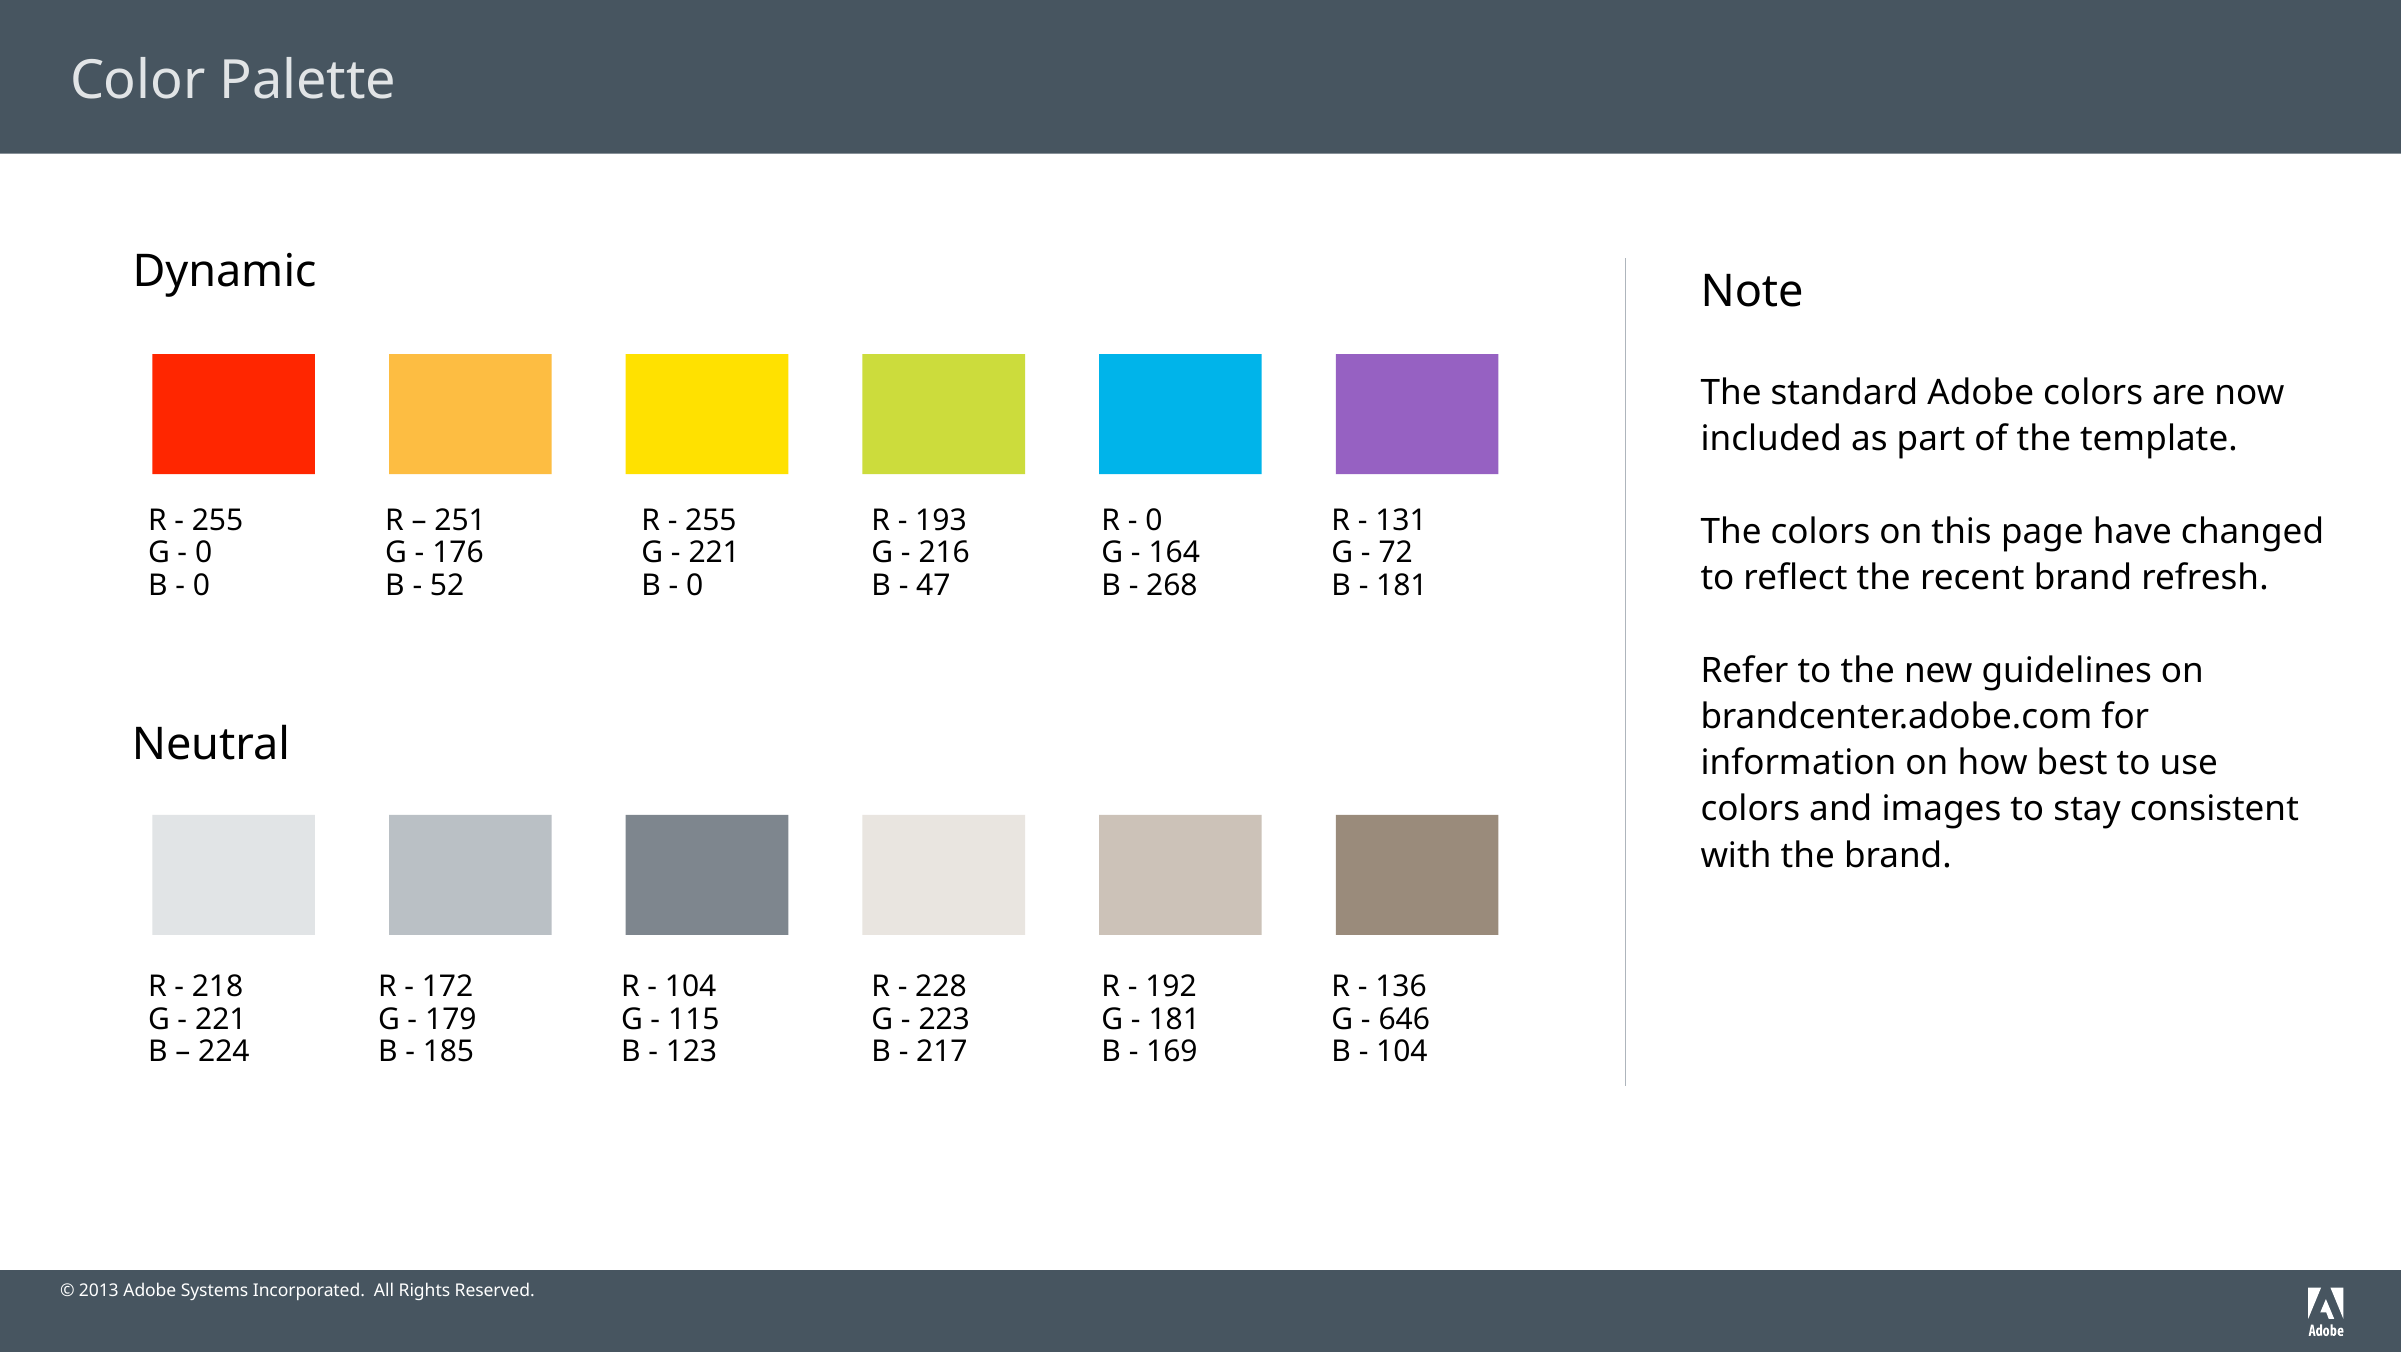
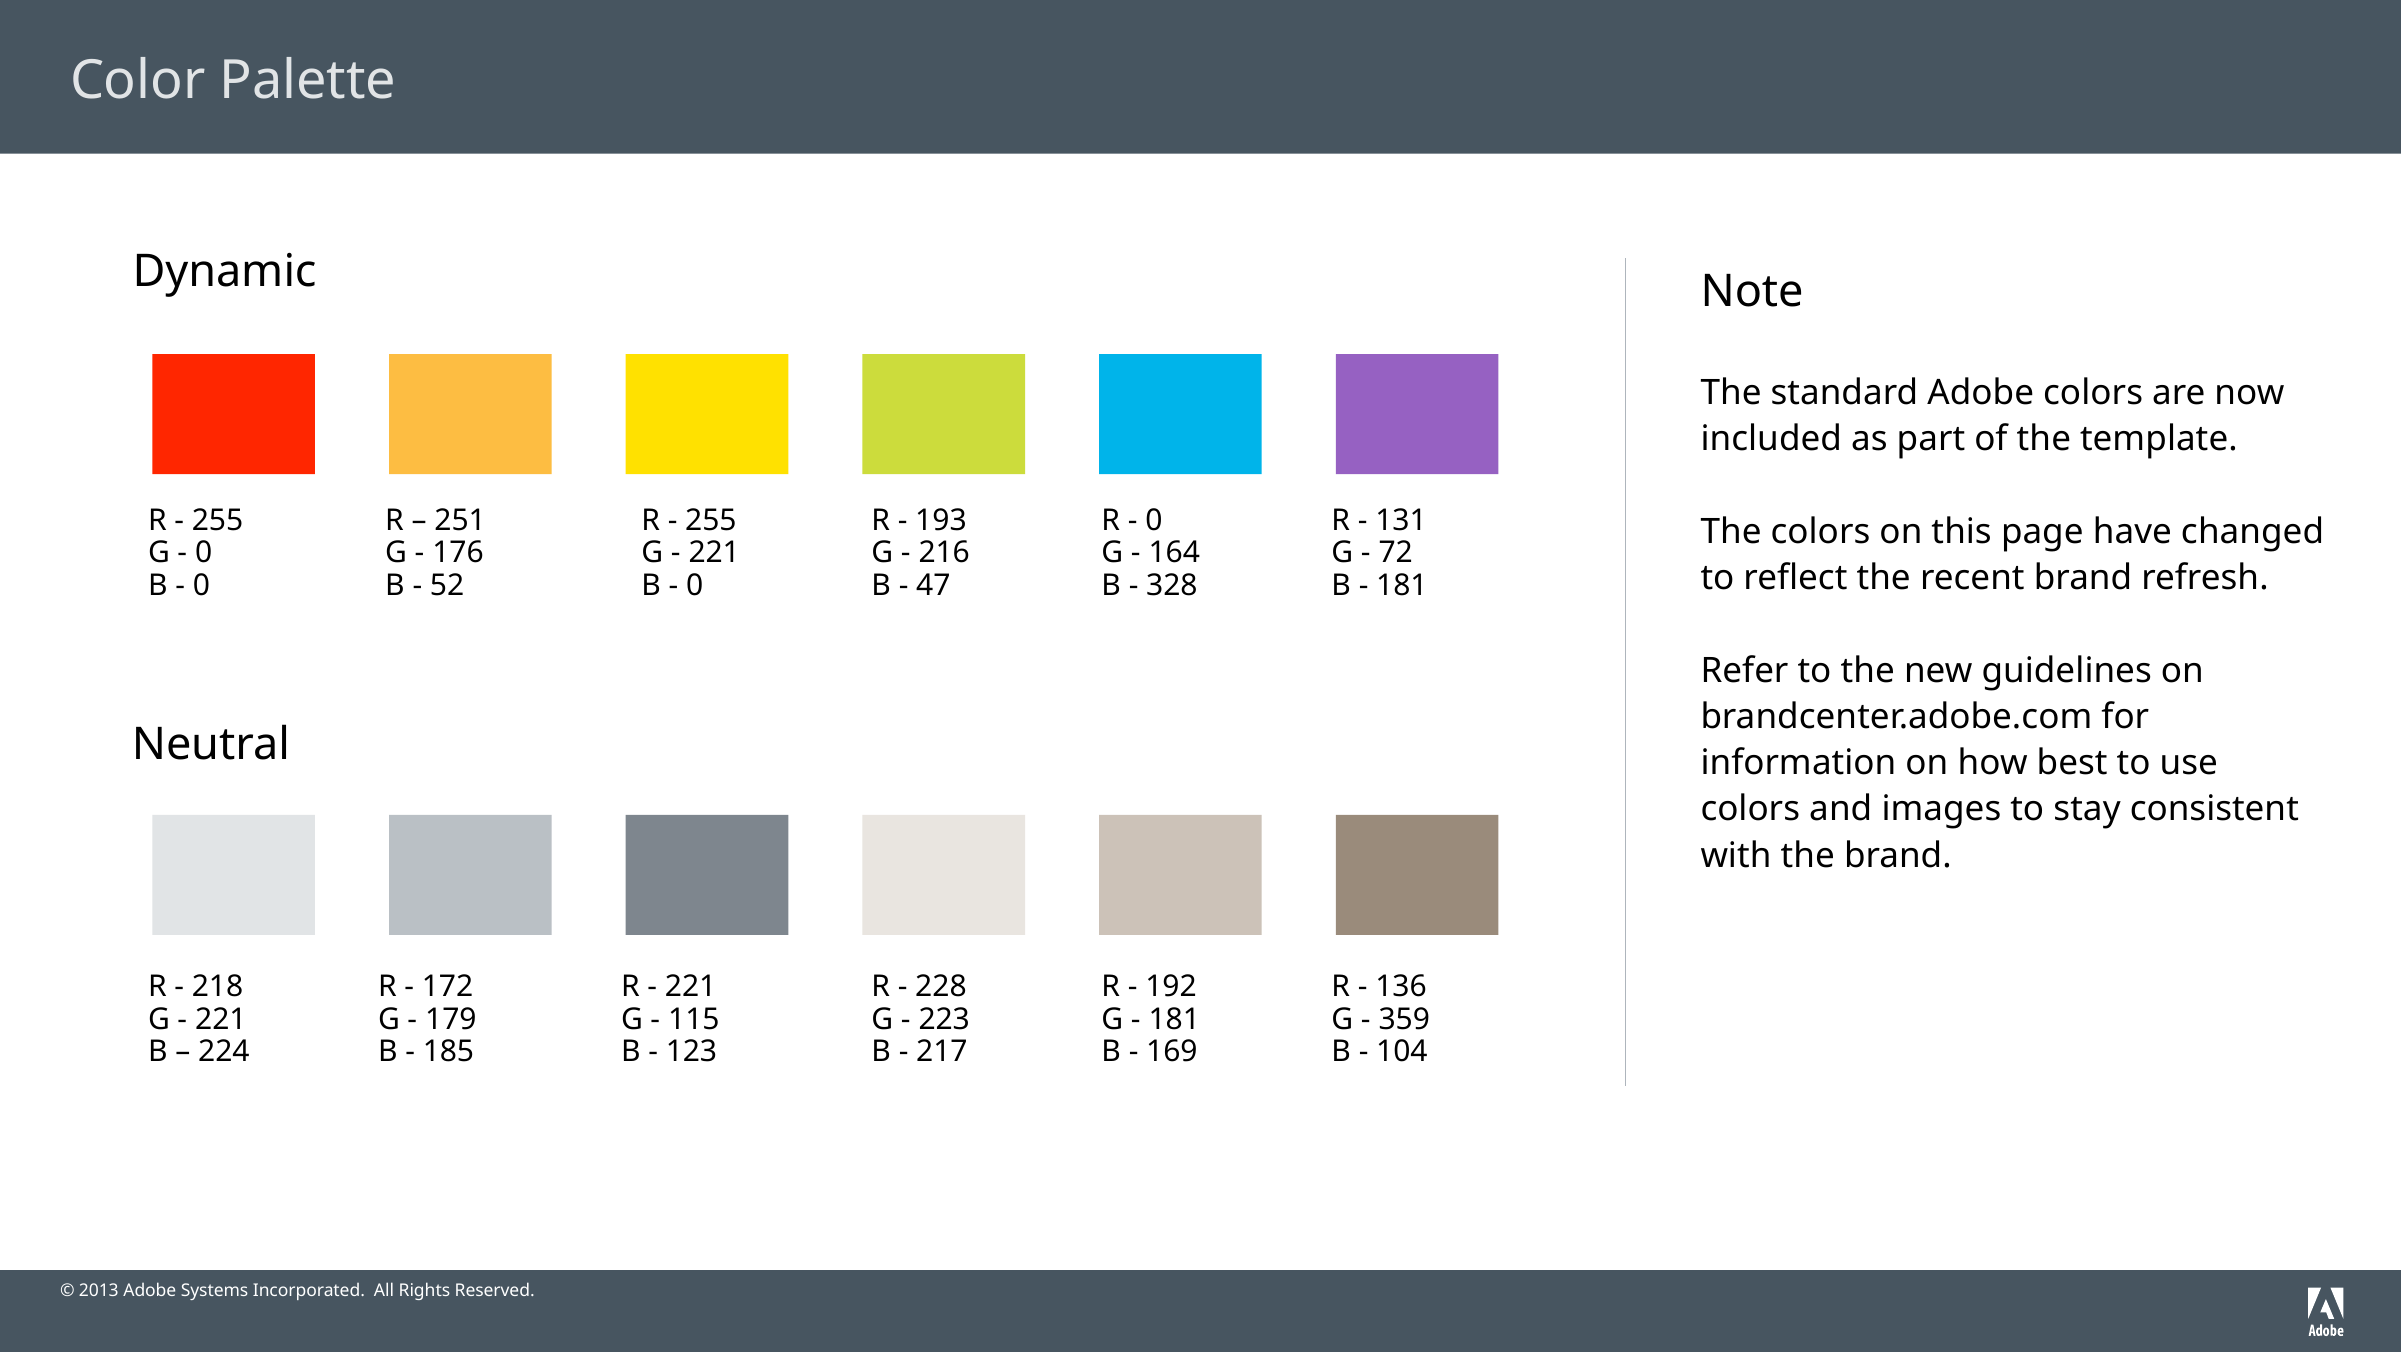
268: 268 -> 328
104 at (691, 987): 104 -> 221
646: 646 -> 359
